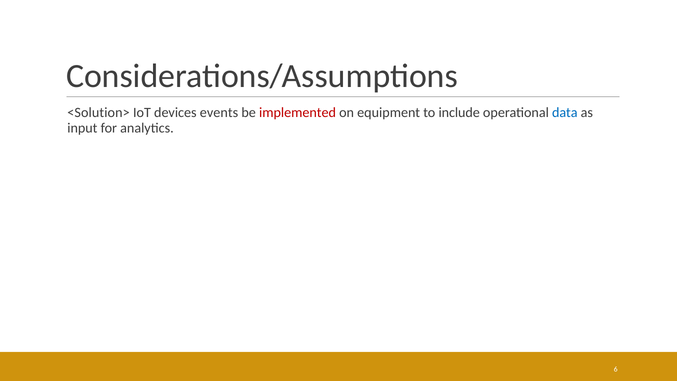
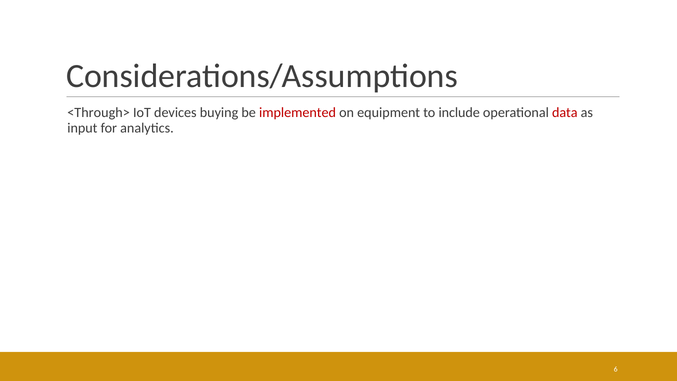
<Solution>: <Solution> -> <Through>
events: events -> buying
data colour: blue -> red
